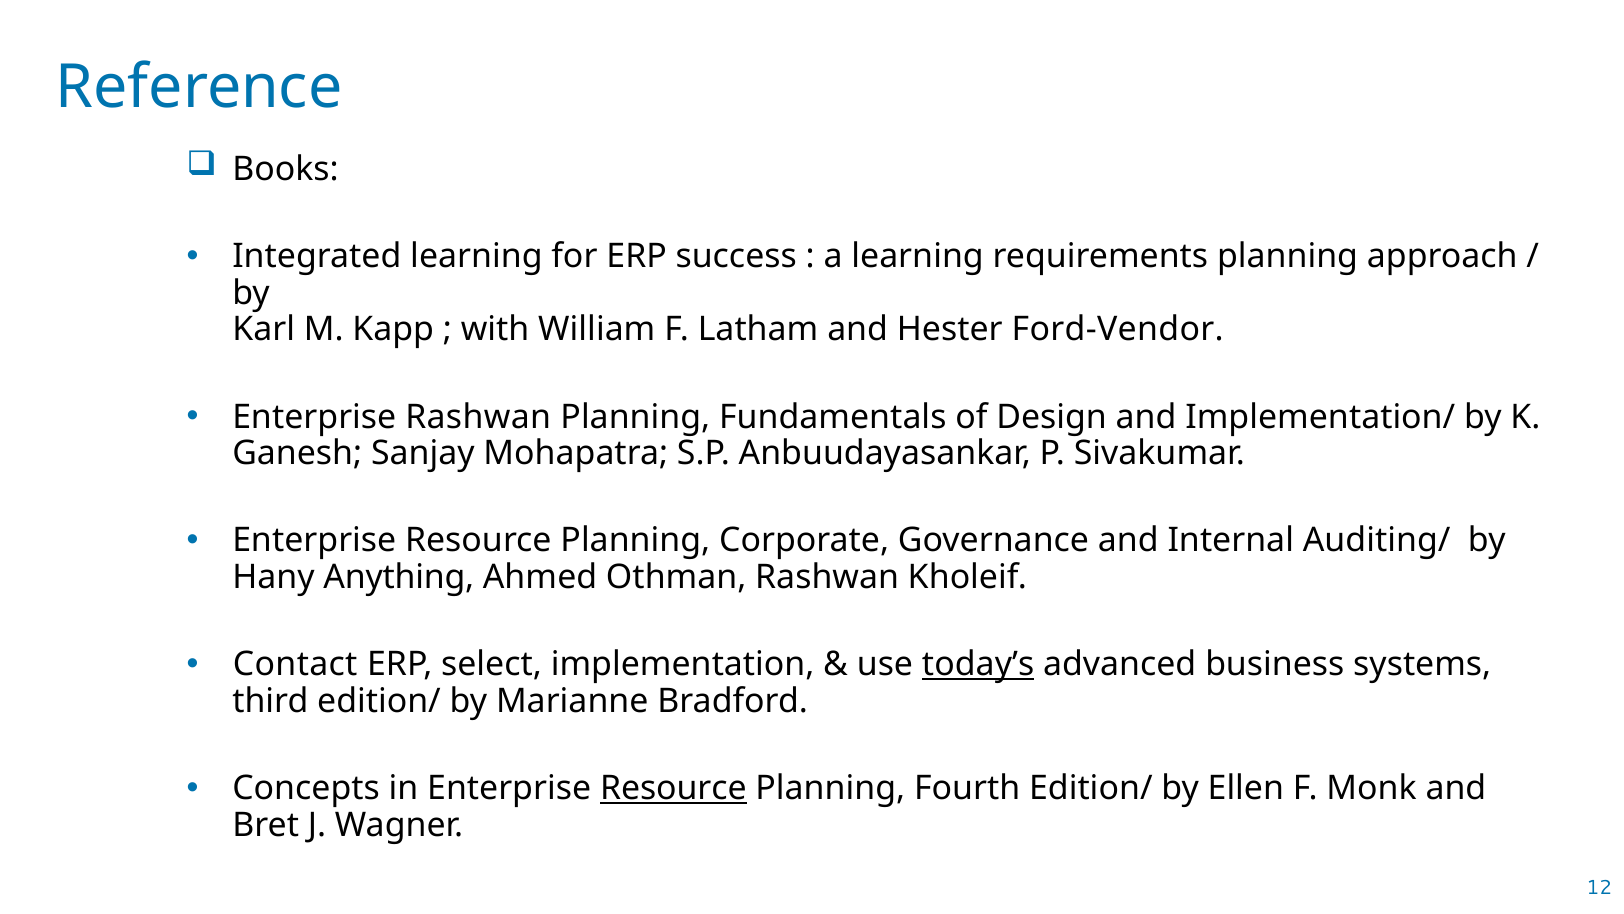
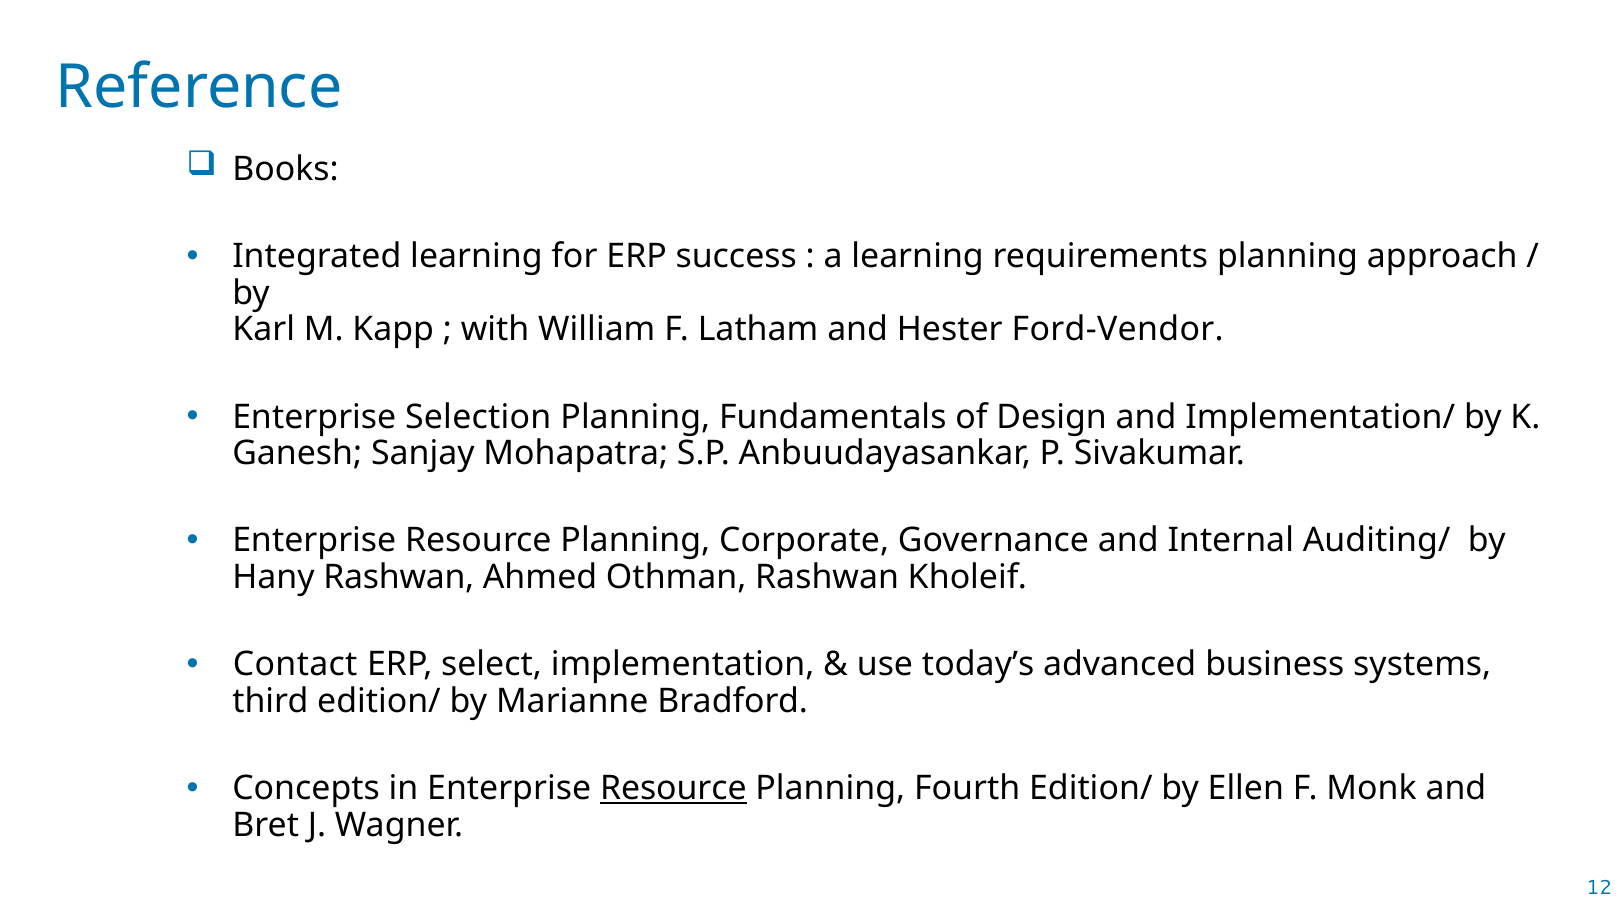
Enterprise Rashwan: Rashwan -> Selection
Hany Anything: Anything -> Rashwan
today’s underline: present -> none
